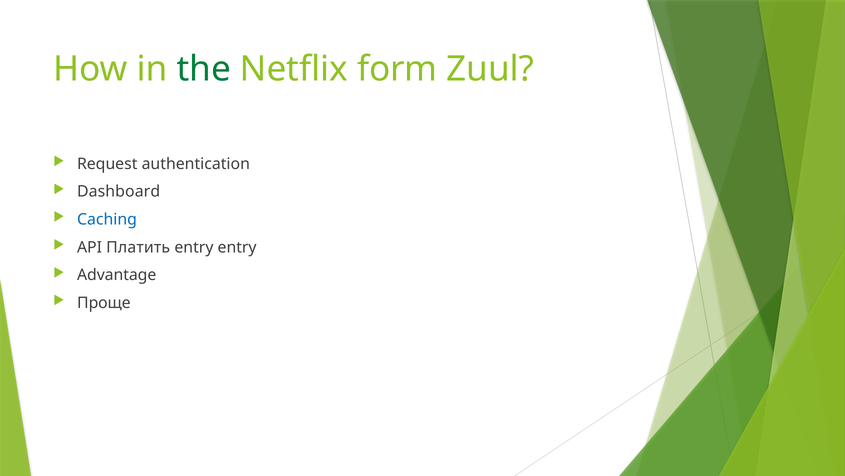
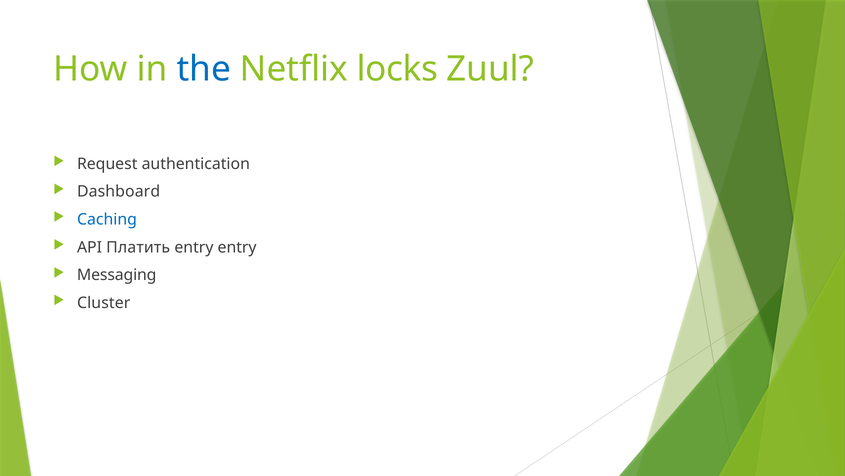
the colour: green -> blue
form: form -> locks
Advantage: Advantage -> Messaging
Проще: Проще -> Cluster
